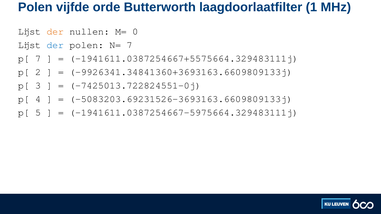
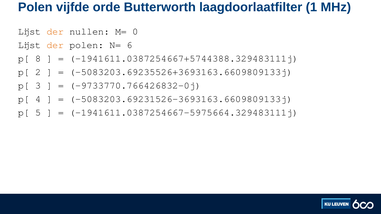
der at (55, 45) colour: blue -> orange
N= 7: 7 -> 6
p[ 7: 7 -> 8
-1941611.0387254667+5575664.329483111j: -1941611.0387254667+5575664.329483111j -> -1941611.0387254667+5744388.329483111j
-9926341.34841360+3693163.6609809133j: -9926341.34841360+3693163.6609809133j -> -5083203.69235526+3693163.6609809133j
-7425013.722824551-0j: -7425013.722824551-0j -> -9733770.766426832-0j
